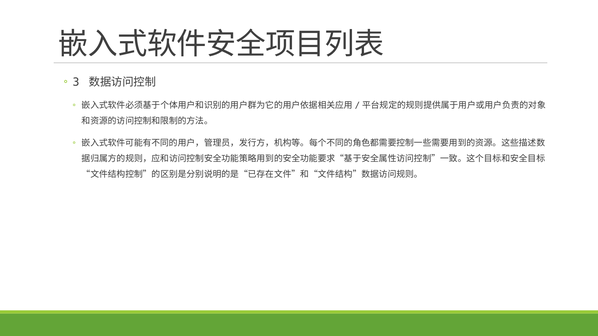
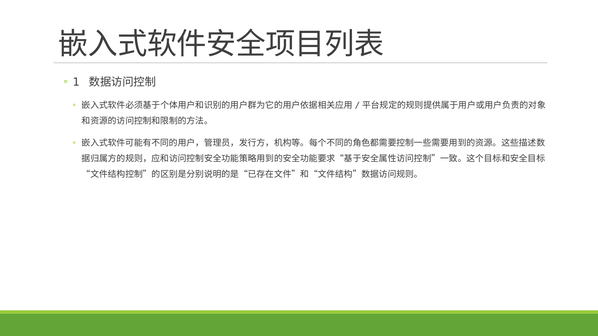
3: 3 -> 1
